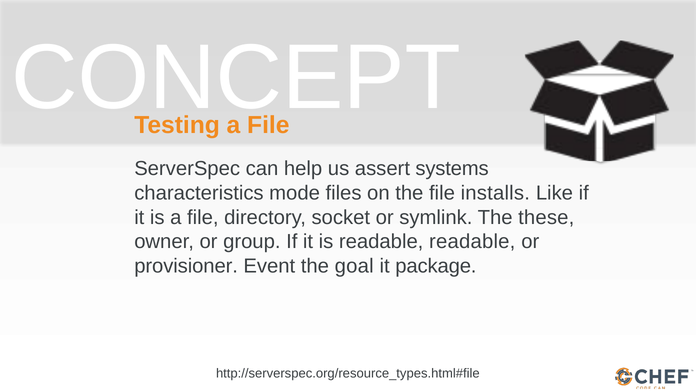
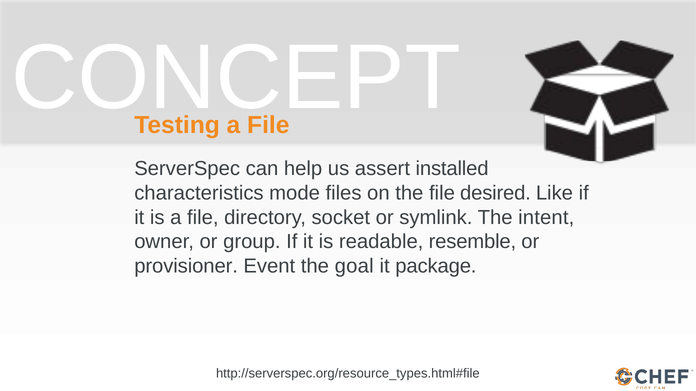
systems: systems -> installed
installs: installs -> desired
these: these -> intent
readable readable: readable -> resemble
